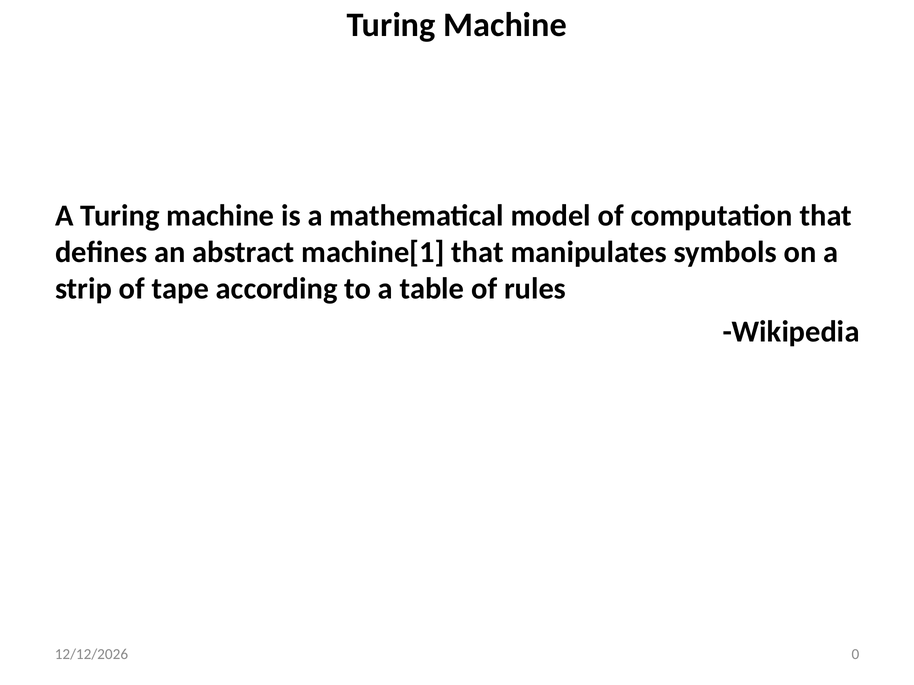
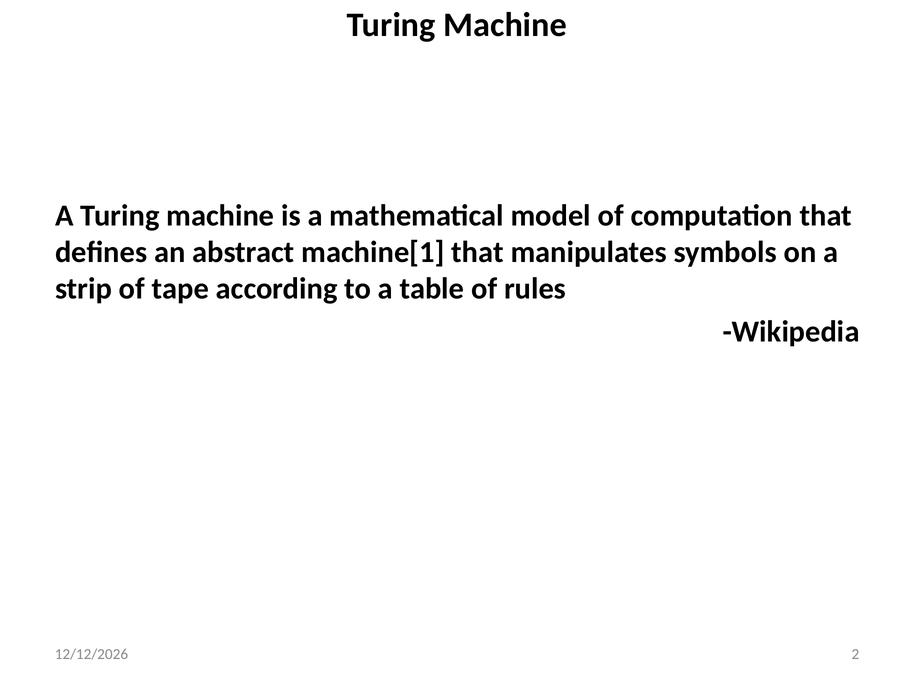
0: 0 -> 2
